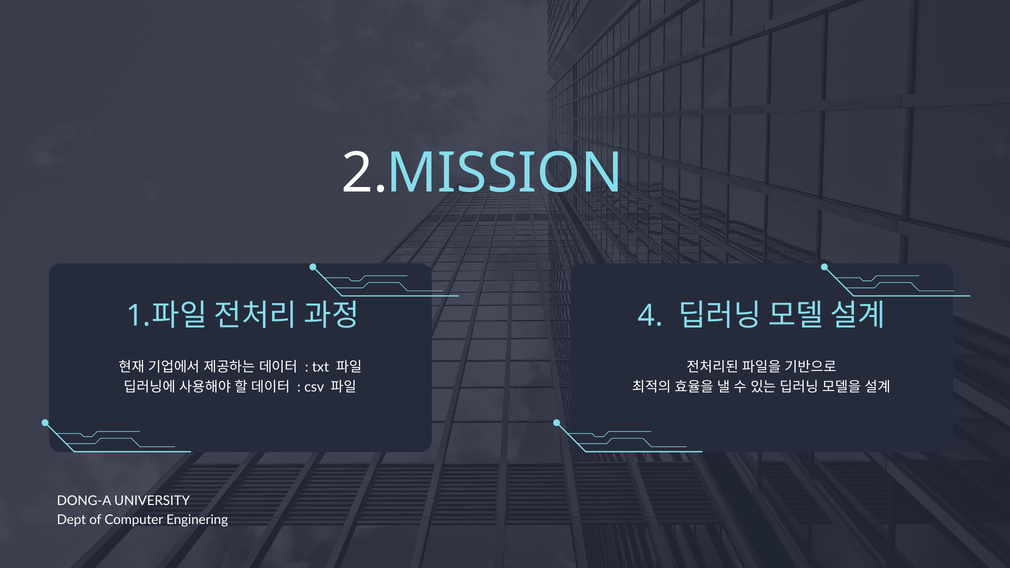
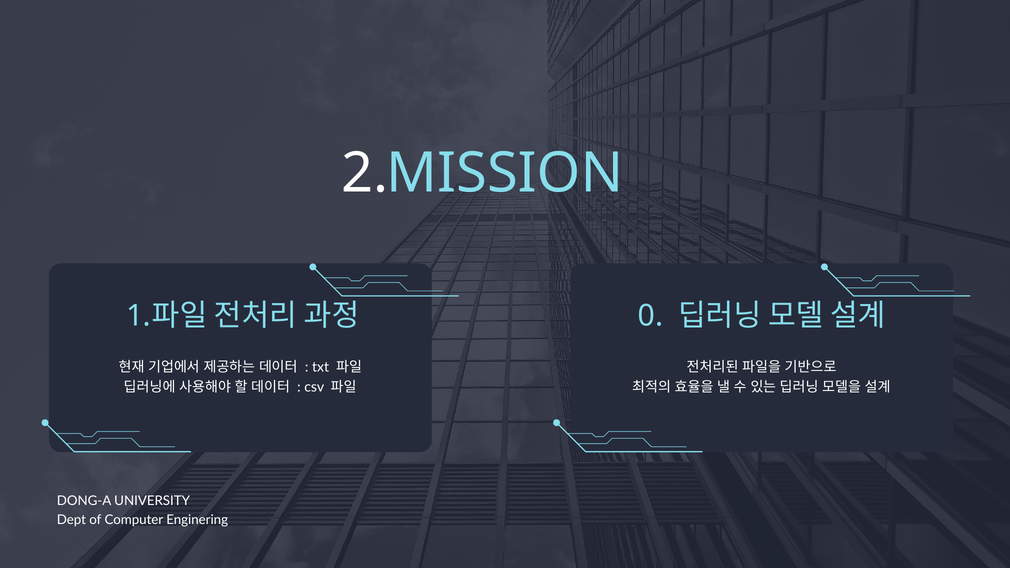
4: 4 -> 0
